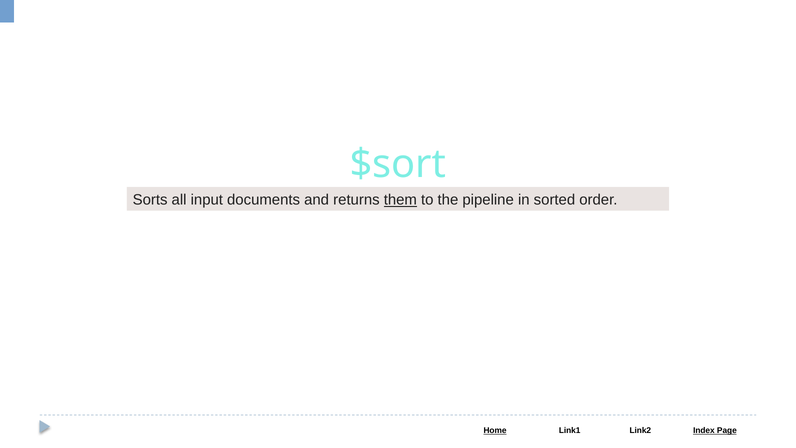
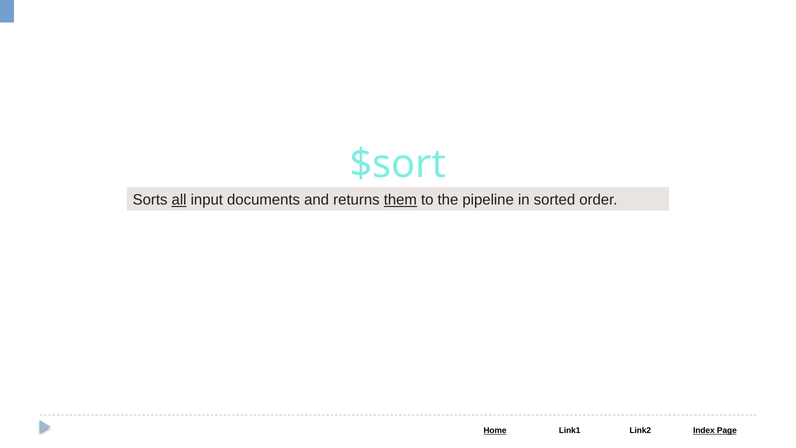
all underline: none -> present
